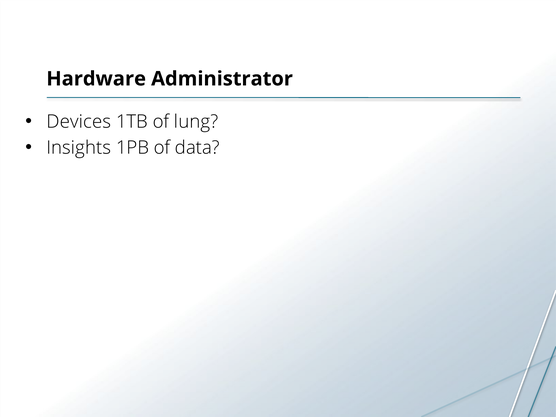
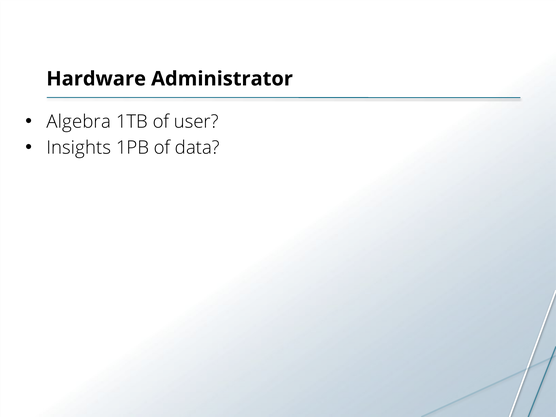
Devices: Devices -> Algebra
lung: lung -> user
